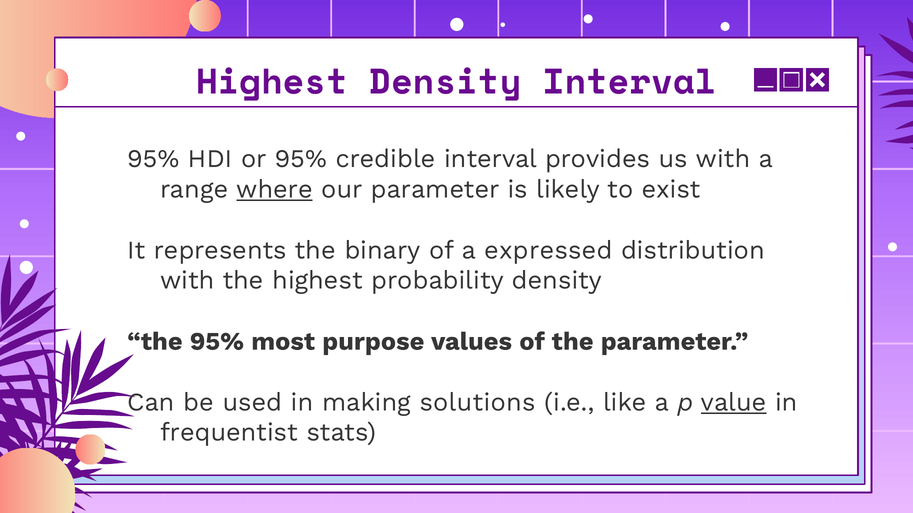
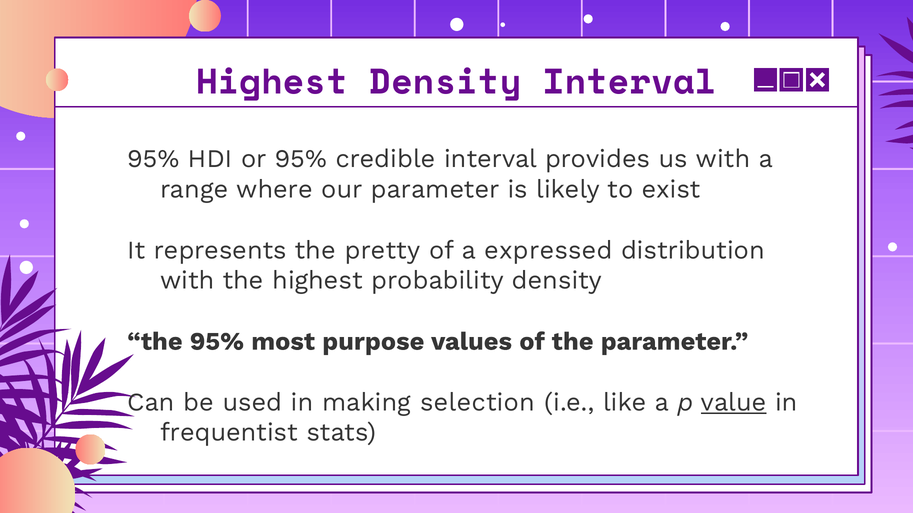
where underline: present -> none
binary: binary -> pretty
solutions: solutions -> selection
